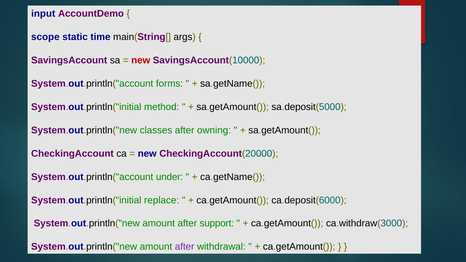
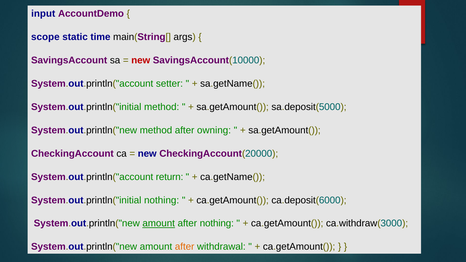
forms: forms -> setter
System.out.println("new classes: classes -> method
under: under -> return
System.out.println("initial replace: replace -> nothing
amount at (159, 224) underline: none -> present
after support: support -> nothing
after at (185, 247) colour: purple -> orange
